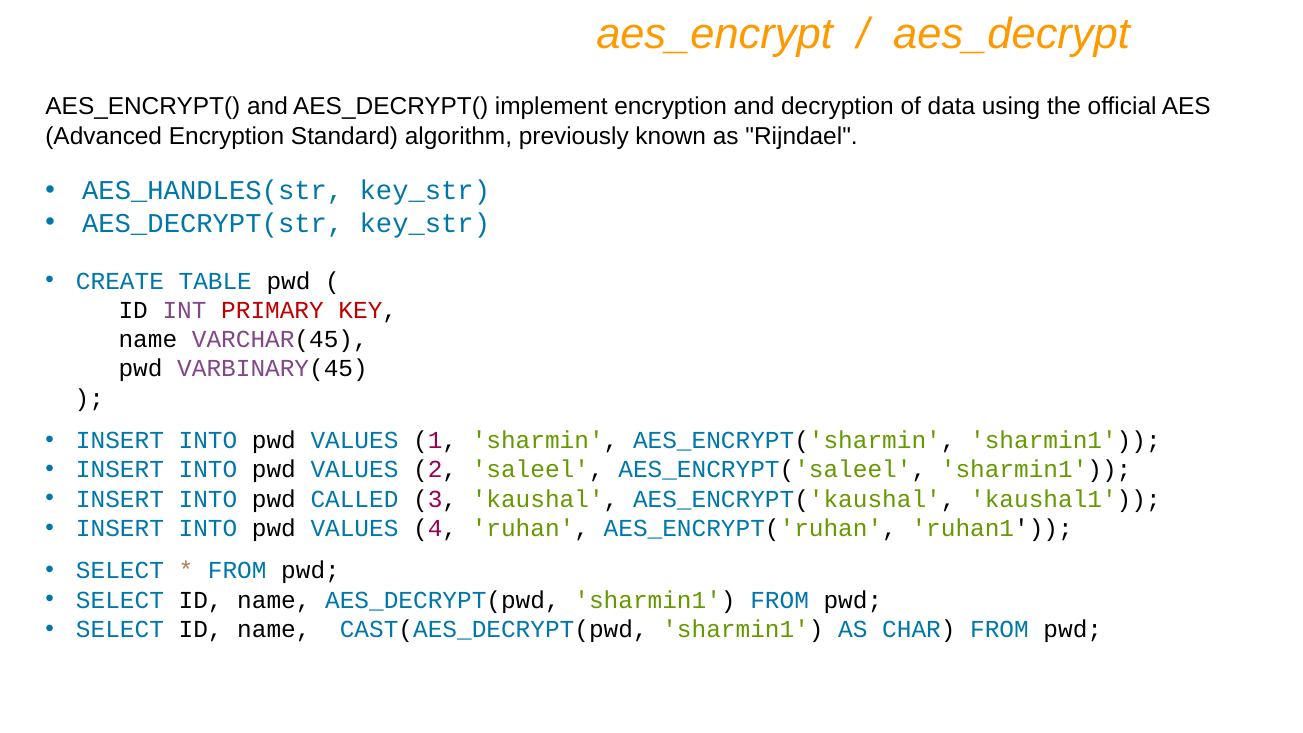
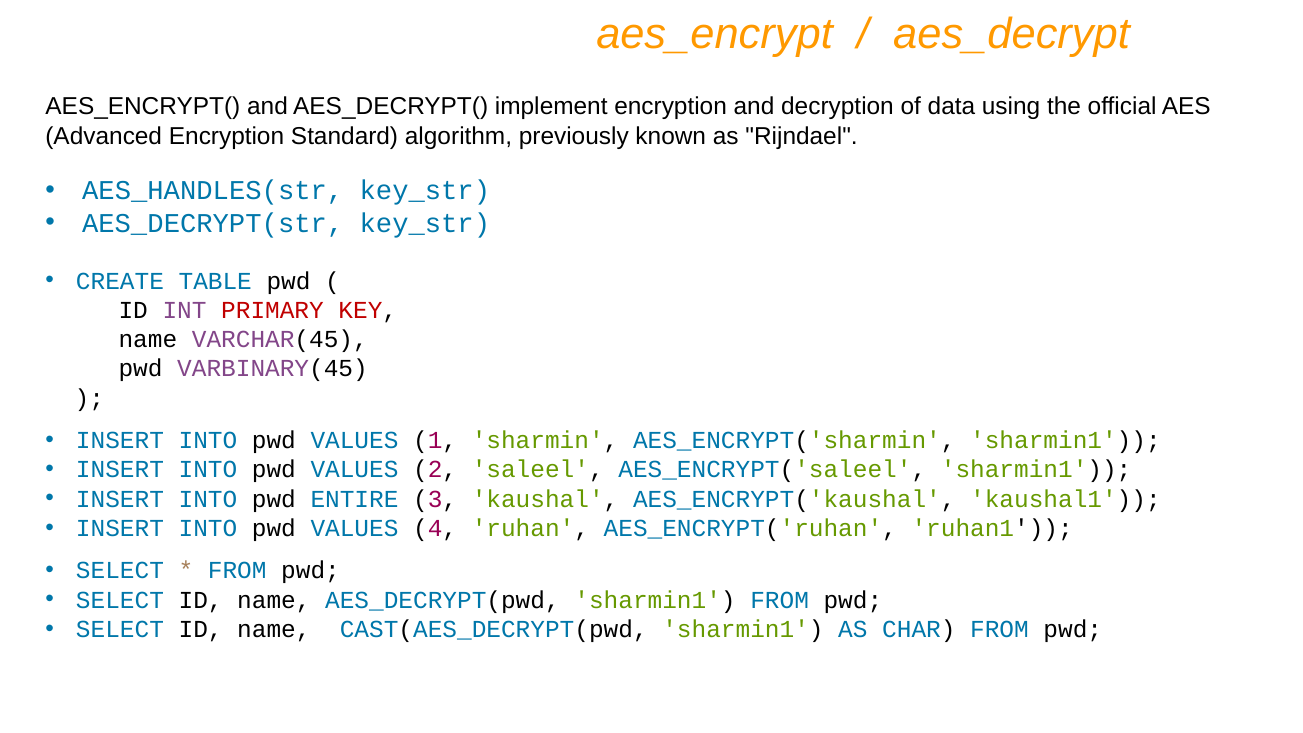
CALLED: CALLED -> ENTIRE
